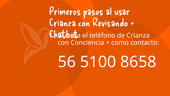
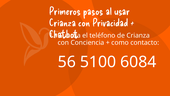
Revisando: Revisando -> Privacidad
8658: 8658 -> 6084
